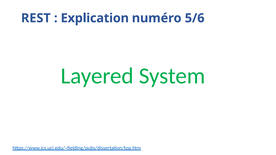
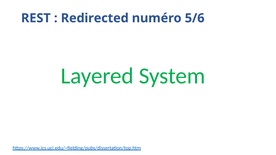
Explication: Explication -> Redirected
